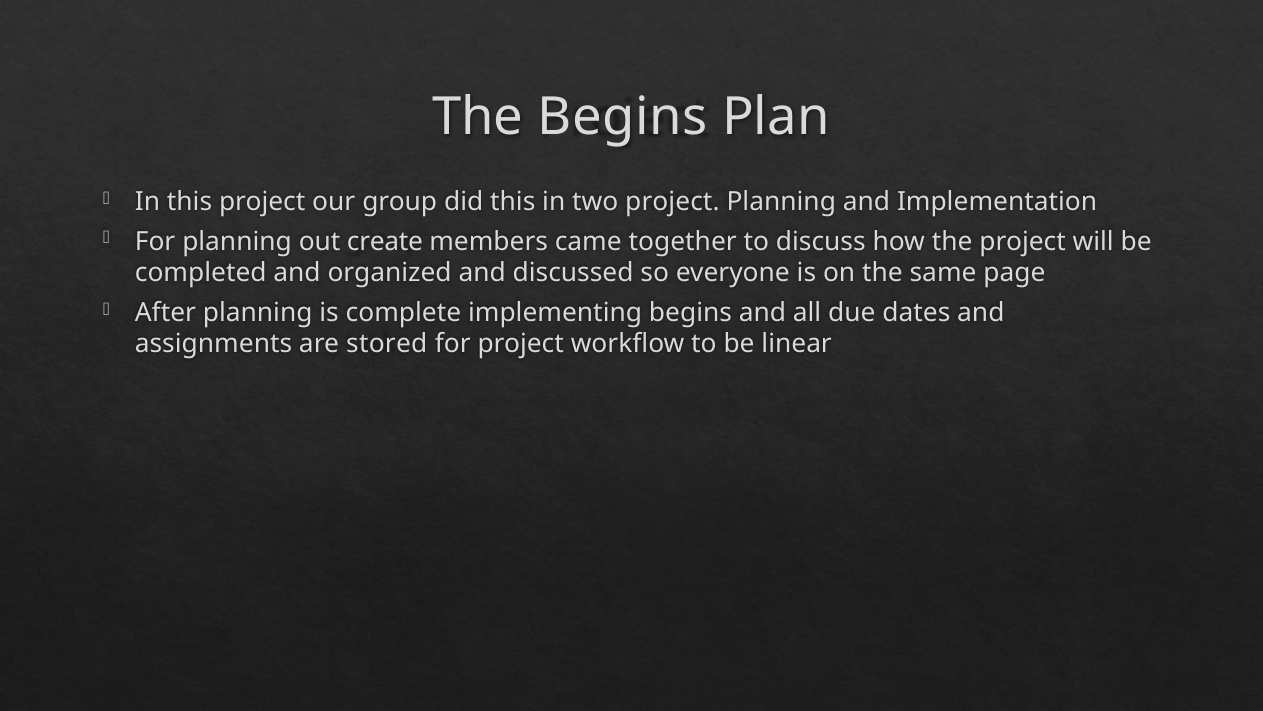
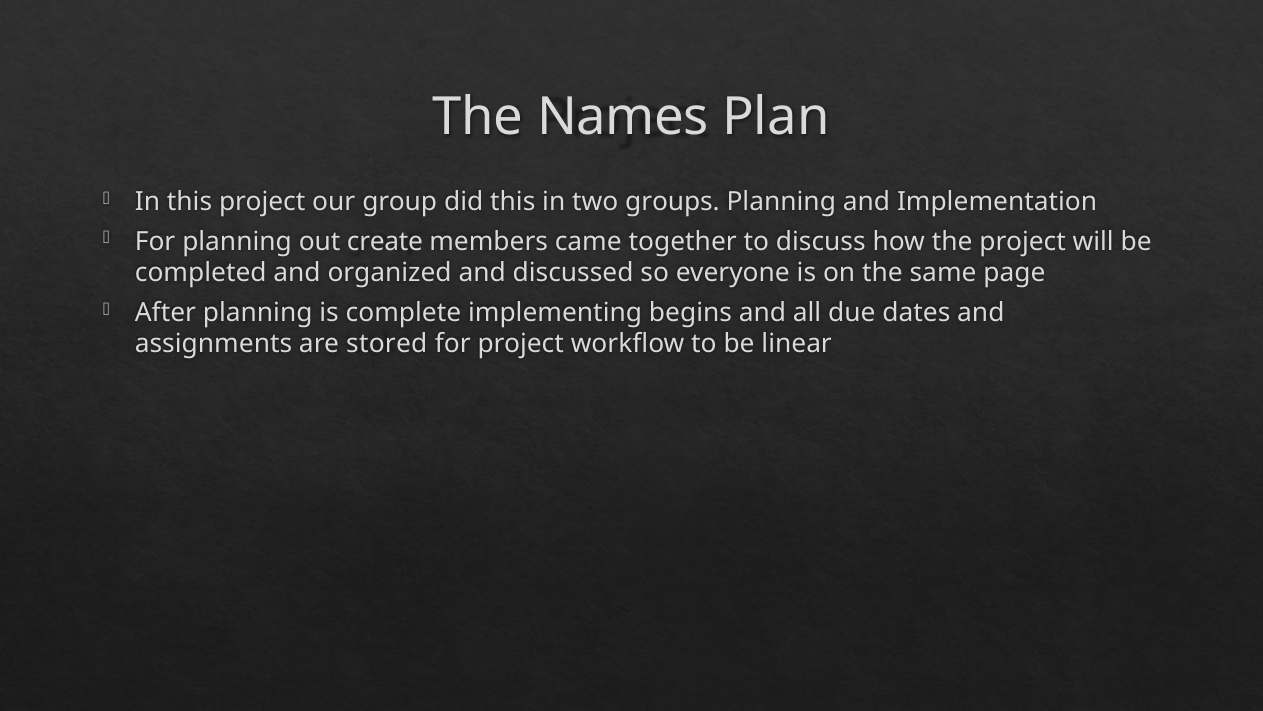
The Begins: Begins -> Names
two project: project -> groups
